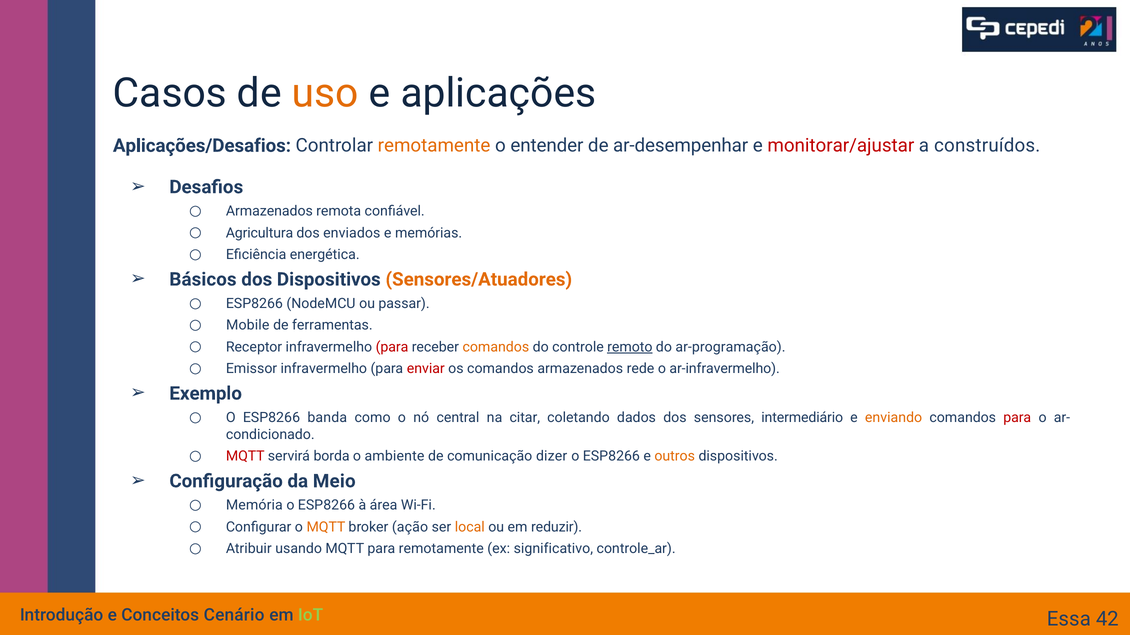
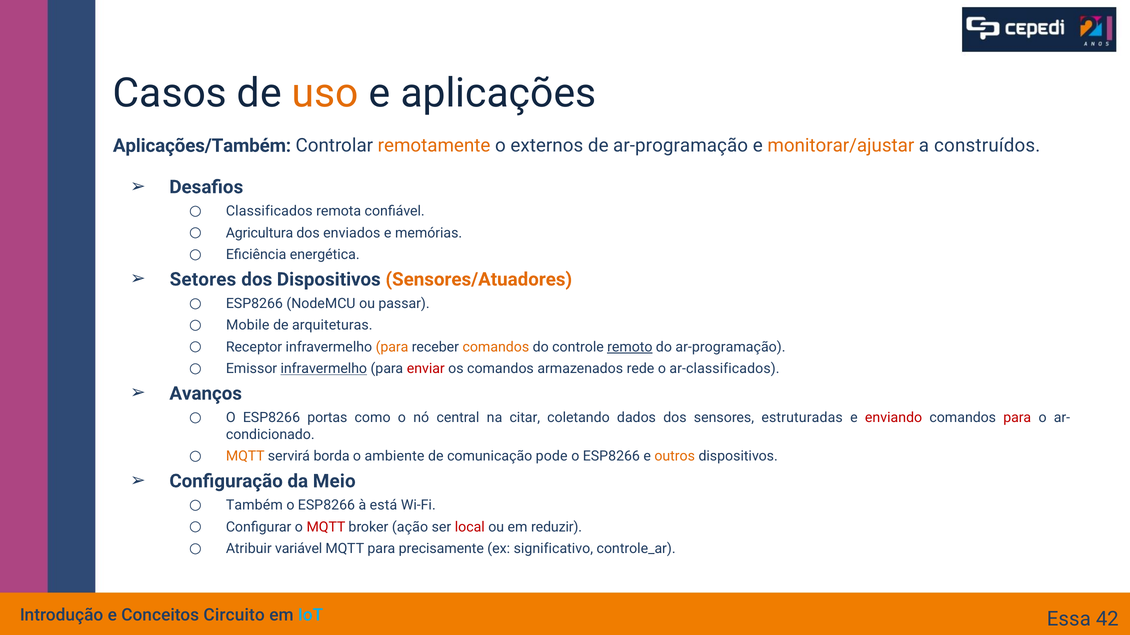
Aplicações/Desafios: Aplicações/Desafios -> Aplicações/Também
entender: entender -> externos
de ar-desempenhar: ar-desempenhar -> ar-programação
monitorar/ajustar colour: red -> orange
Armazenados at (269, 211): Armazenados -> Classificados
Básicos: Básicos -> Setores
ferramentas: ferramentas -> arquiteturas
para at (392, 347) colour: red -> orange
infravermelho at (324, 369) underline: none -> present
ar-infravermelho: ar-infravermelho -> ar-classificados
Exemplo: Exemplo -> Avanços
banda: banda -> portas
intermediário: intermediário -> estruturadas
enviando colour: orange -> red
MQTT at (245, 457) colour: red -> orange
dizer: dizer -> pode
Memória: Memória -> Também
área: área -> está
MQTT at (326, 527) colour: orange -> red
local colour: orange -> red
usando: usando -> variável
para remotamente: remotamente -> precisamente
Cenário: Cenário -> Circuito
IoT colour: light green -> light blue
